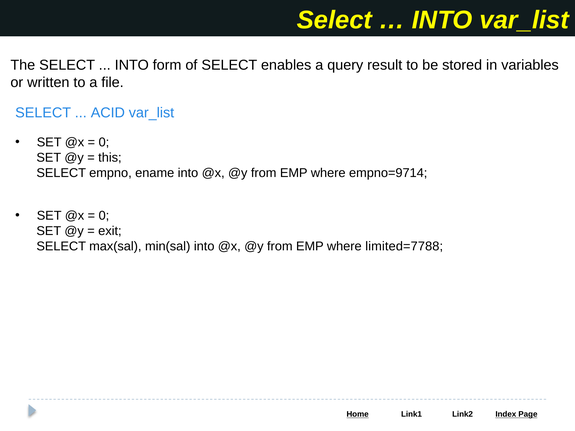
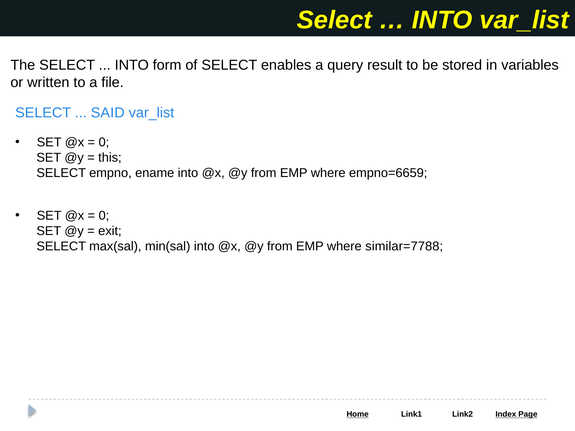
ACID: ACID -> SAID
empno=9714: empno=9714 -> empno=6659
limited=7788: limited=7788 -> similar=7788
